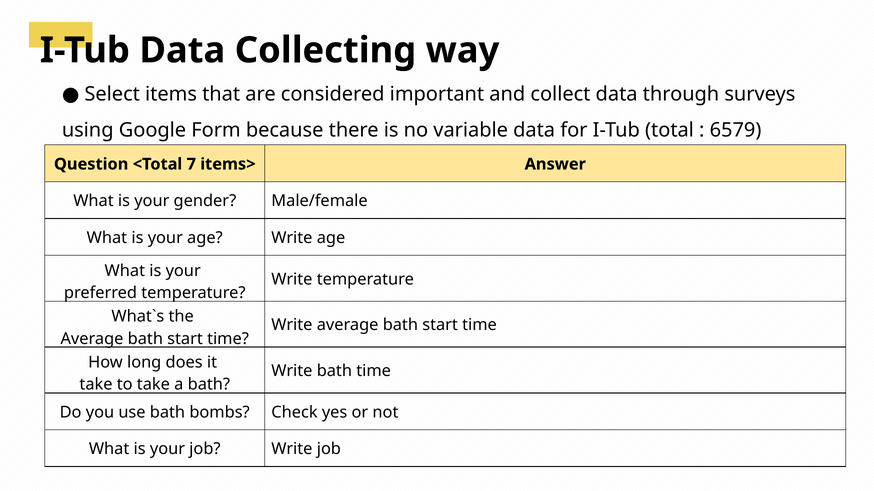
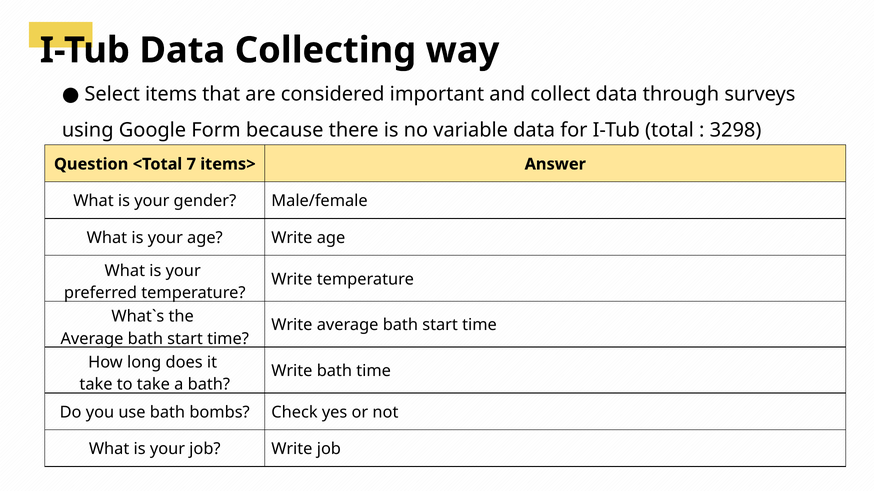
6579: 6579 -> 3298
